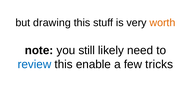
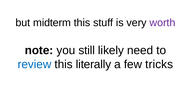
drawing: drawing -> midterm
worth colour: orange -> purple
enable: enable -> literally
